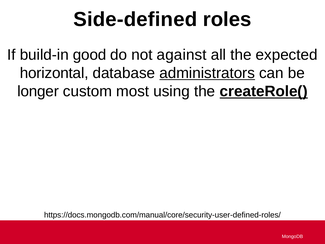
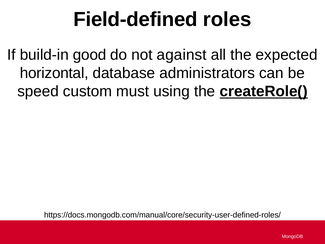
Side-defined: Side-defined -> Field-defined
administrators underline: present -> none
longer: longer -> speed
most: most -> must
